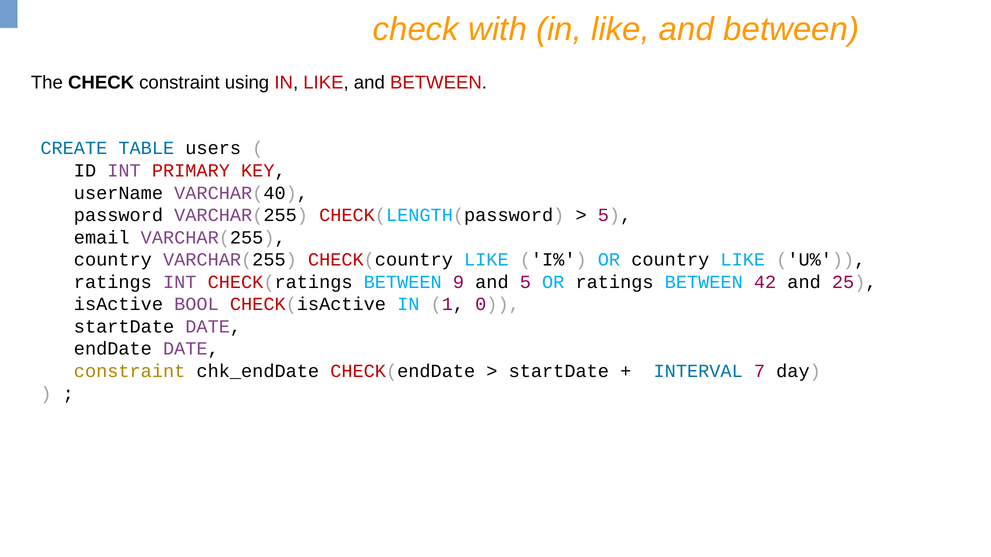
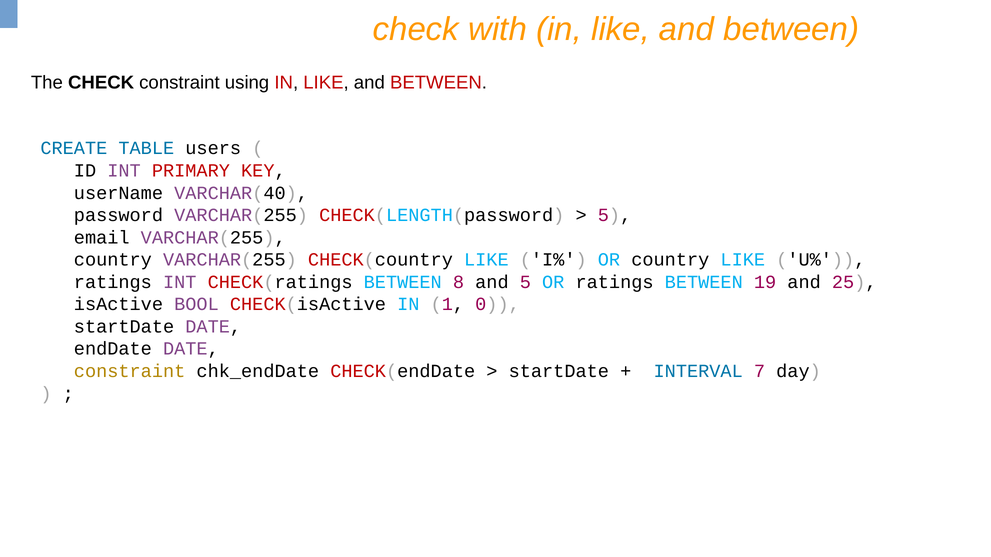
9: 9 -> 8
42: 42 -> 19
